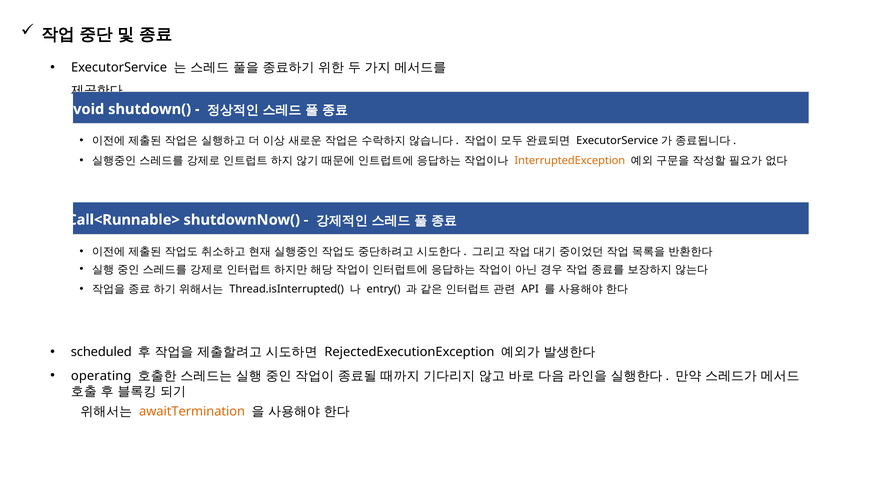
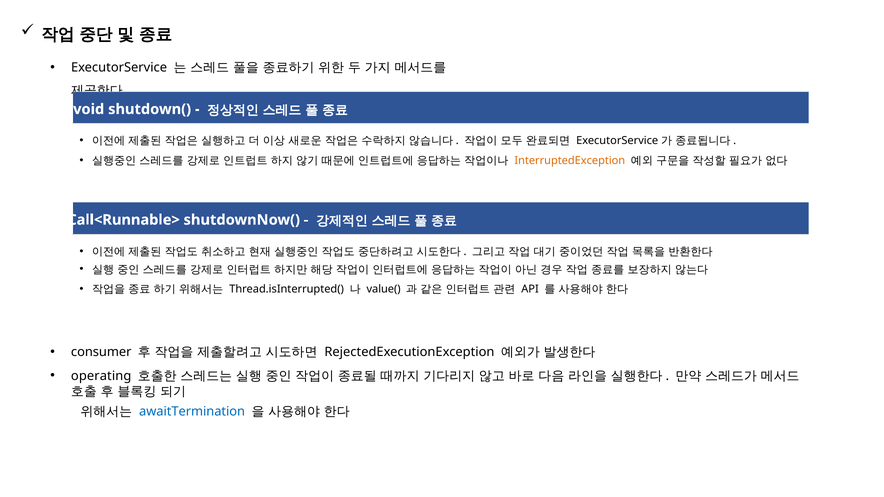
entry(: entry( -> value(
scheduled: scheduled -> consumer
awaitTermination colour: orange -> blue
